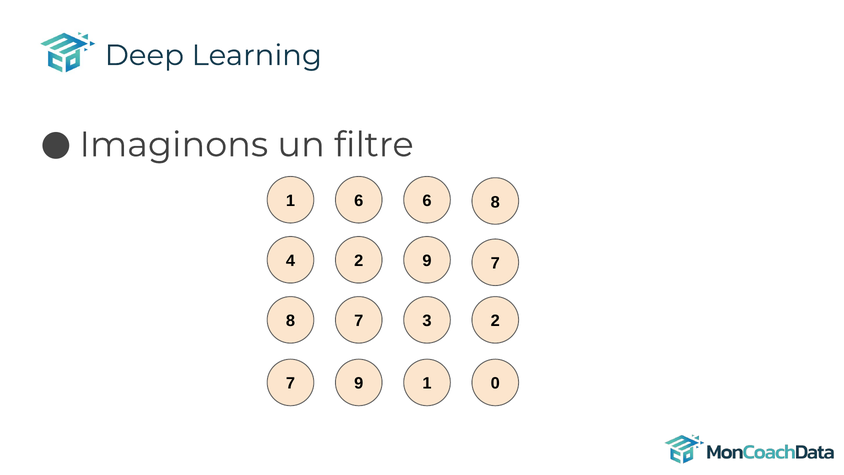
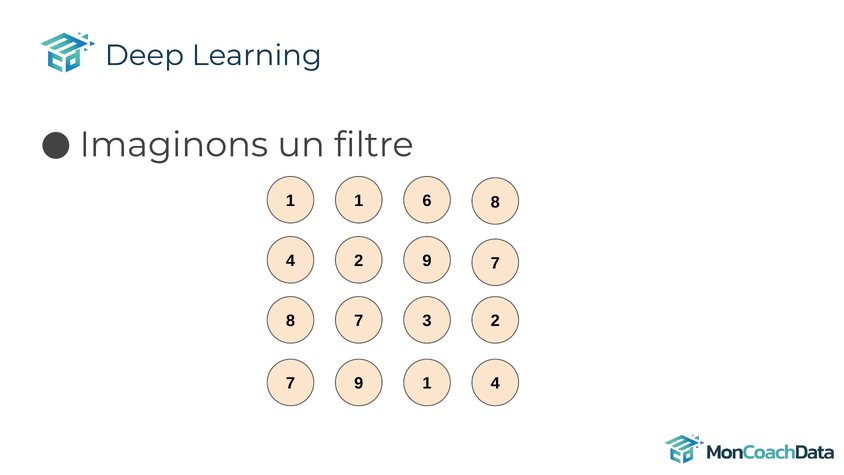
1 6: 6 -> 1
1 0: 0 -> 4
